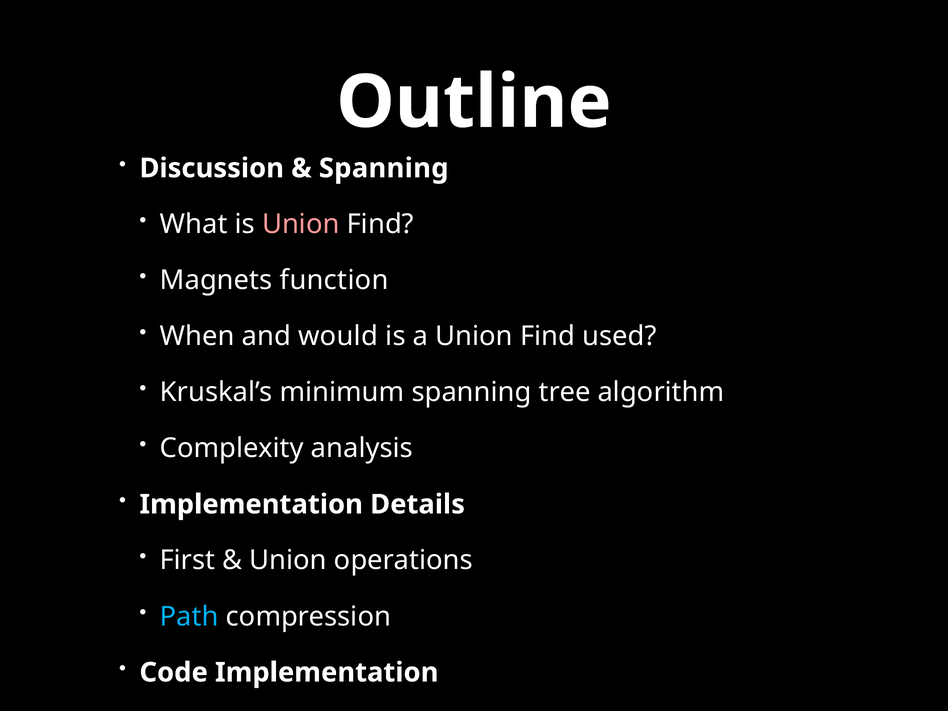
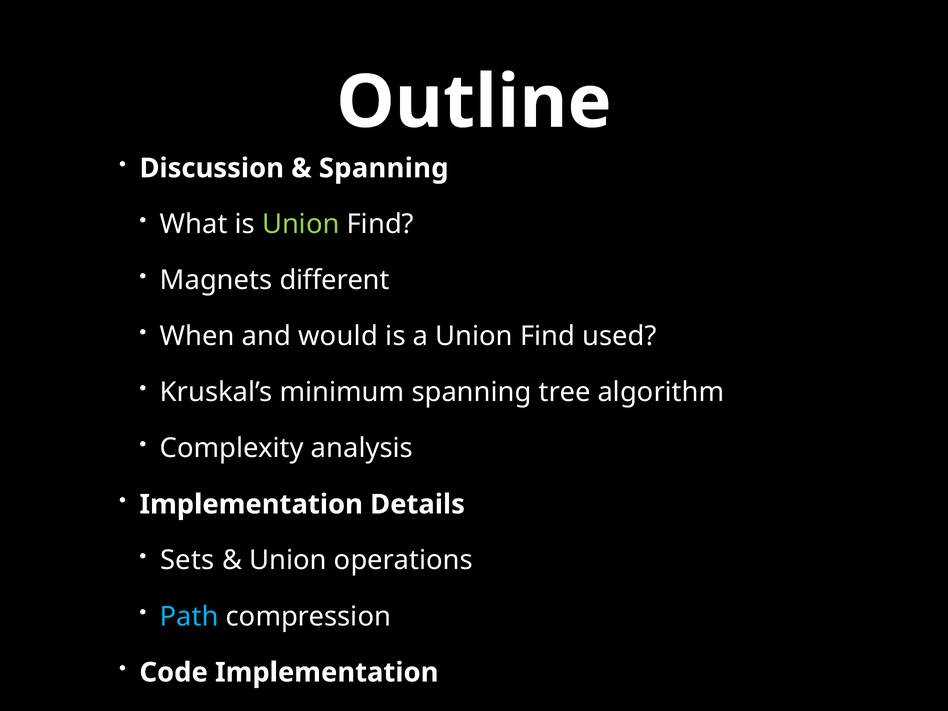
Union at (301, 224) colour: pink -> light green
function: function -> different
First: First -> Sets
